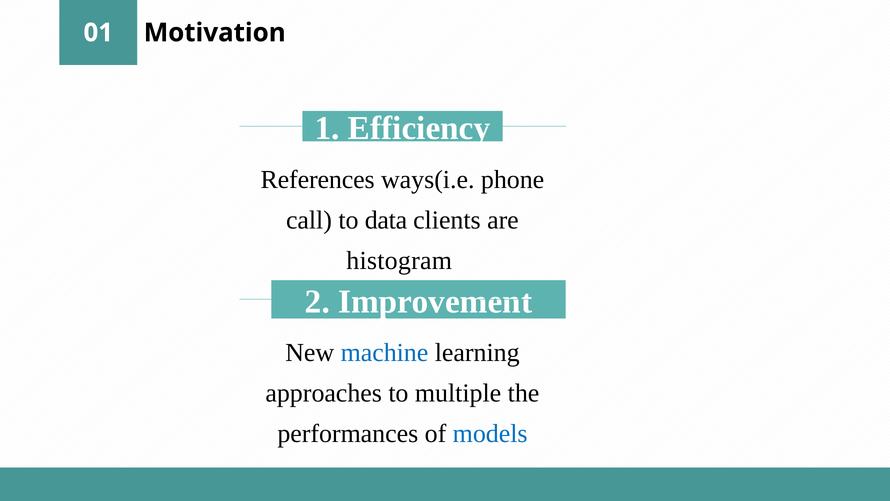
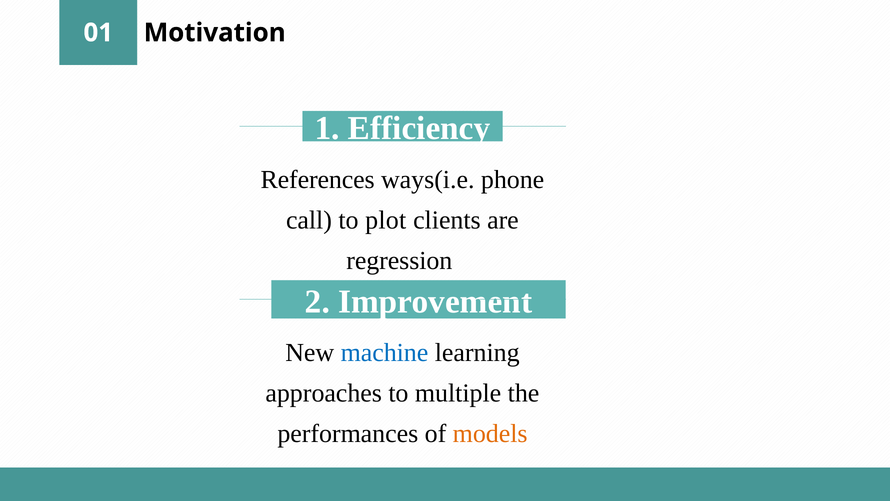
data: data -> plot
histogram: histogram -> regression
models colour: blue -> orange
